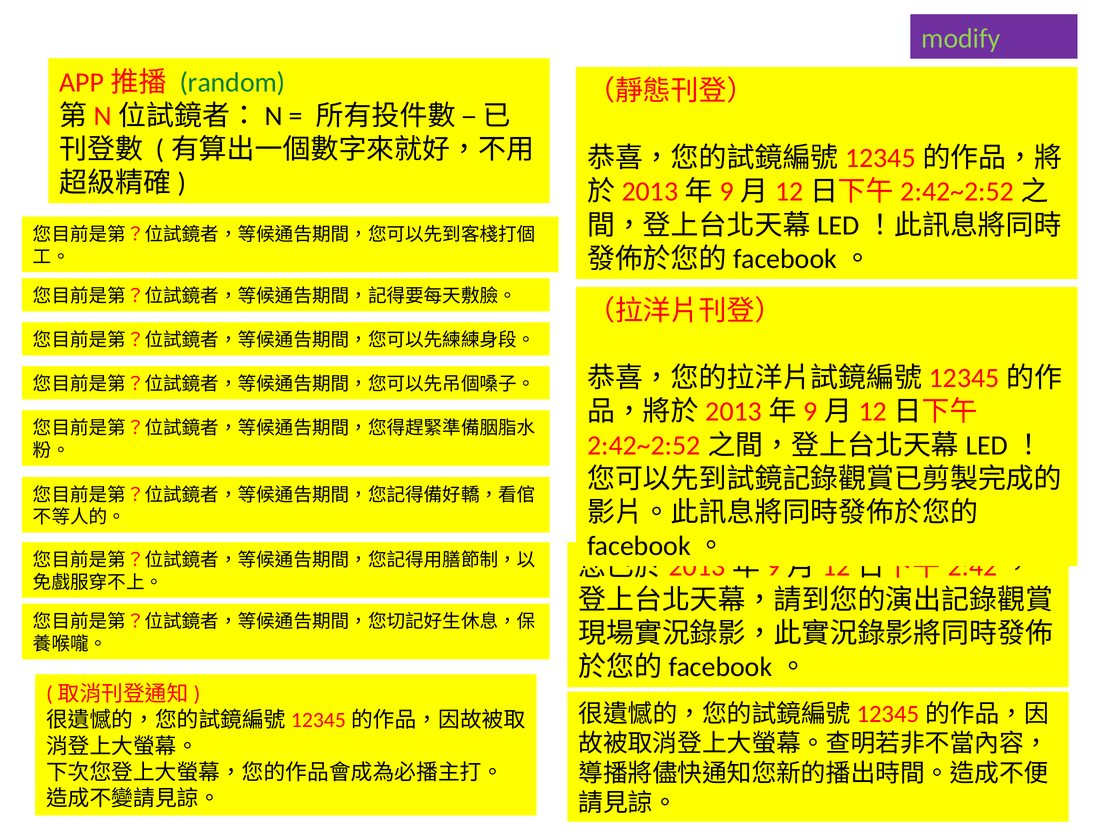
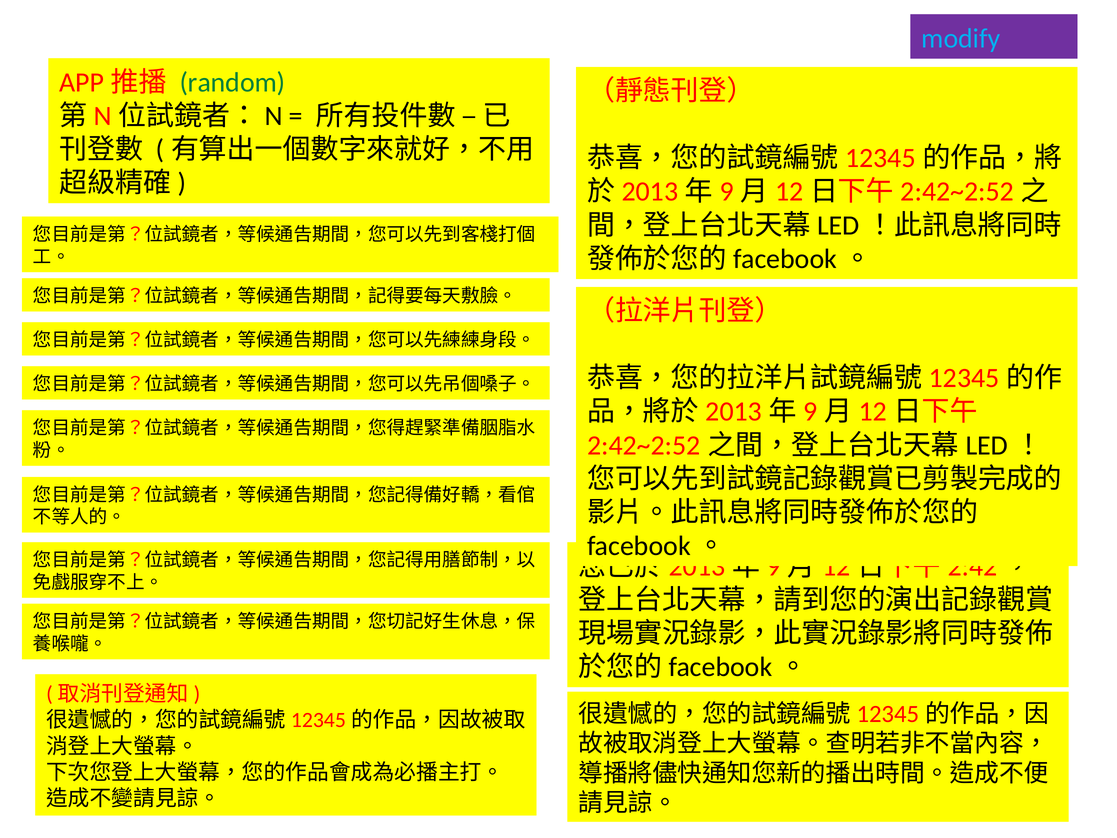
modify colour: light green -> light blue
